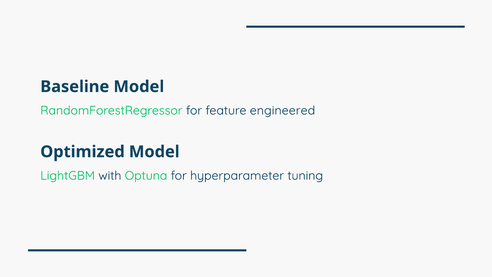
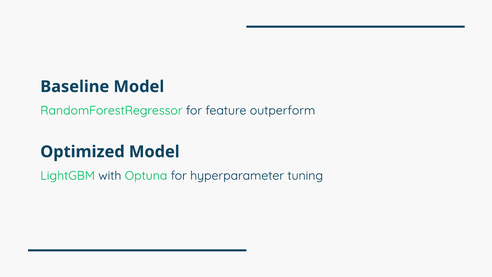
engineered: engineered -> outperform
